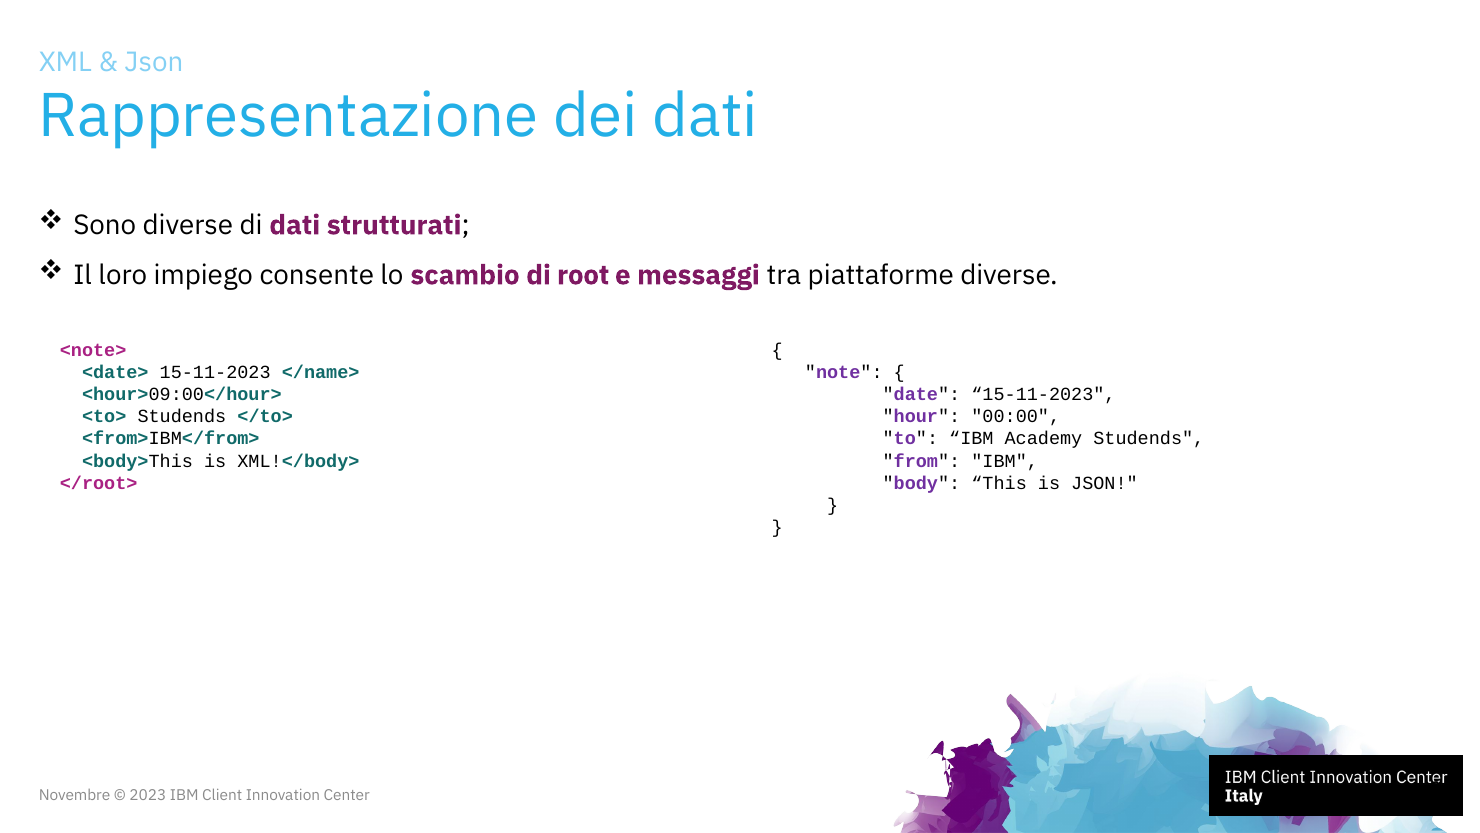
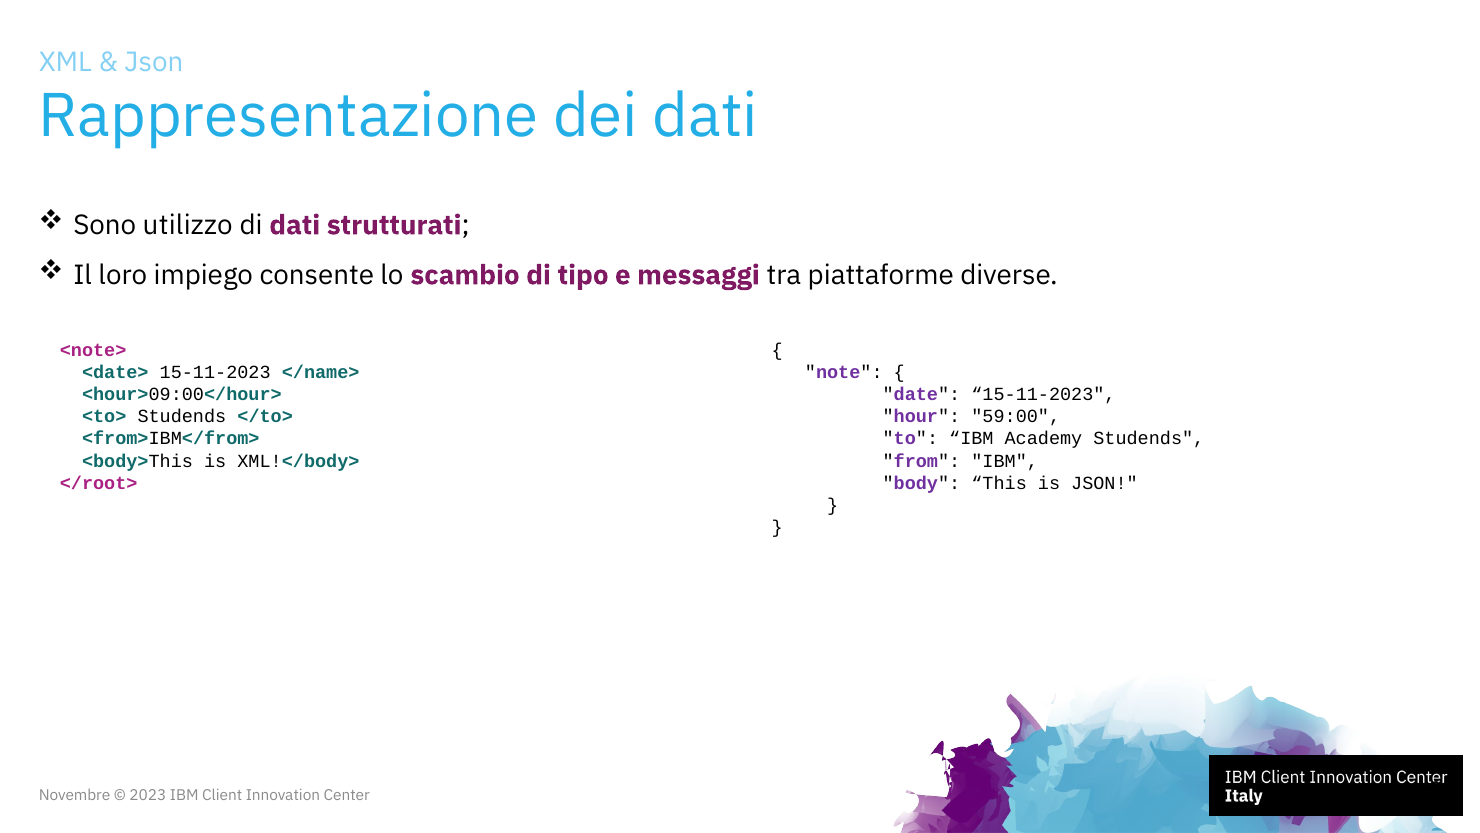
Sono diverse: diverse -> utilizzo
root: root -> tipo
00:00: 00:00 -> 59:00
